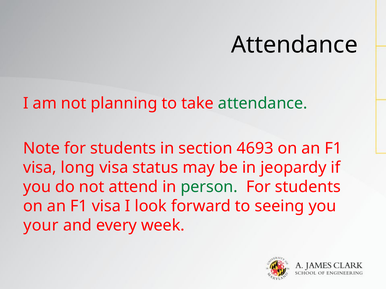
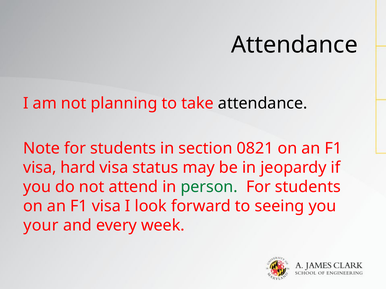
attendance at (263, 103) colour: green -> black
4693: 4693 -> 0821
long: long -> hard
